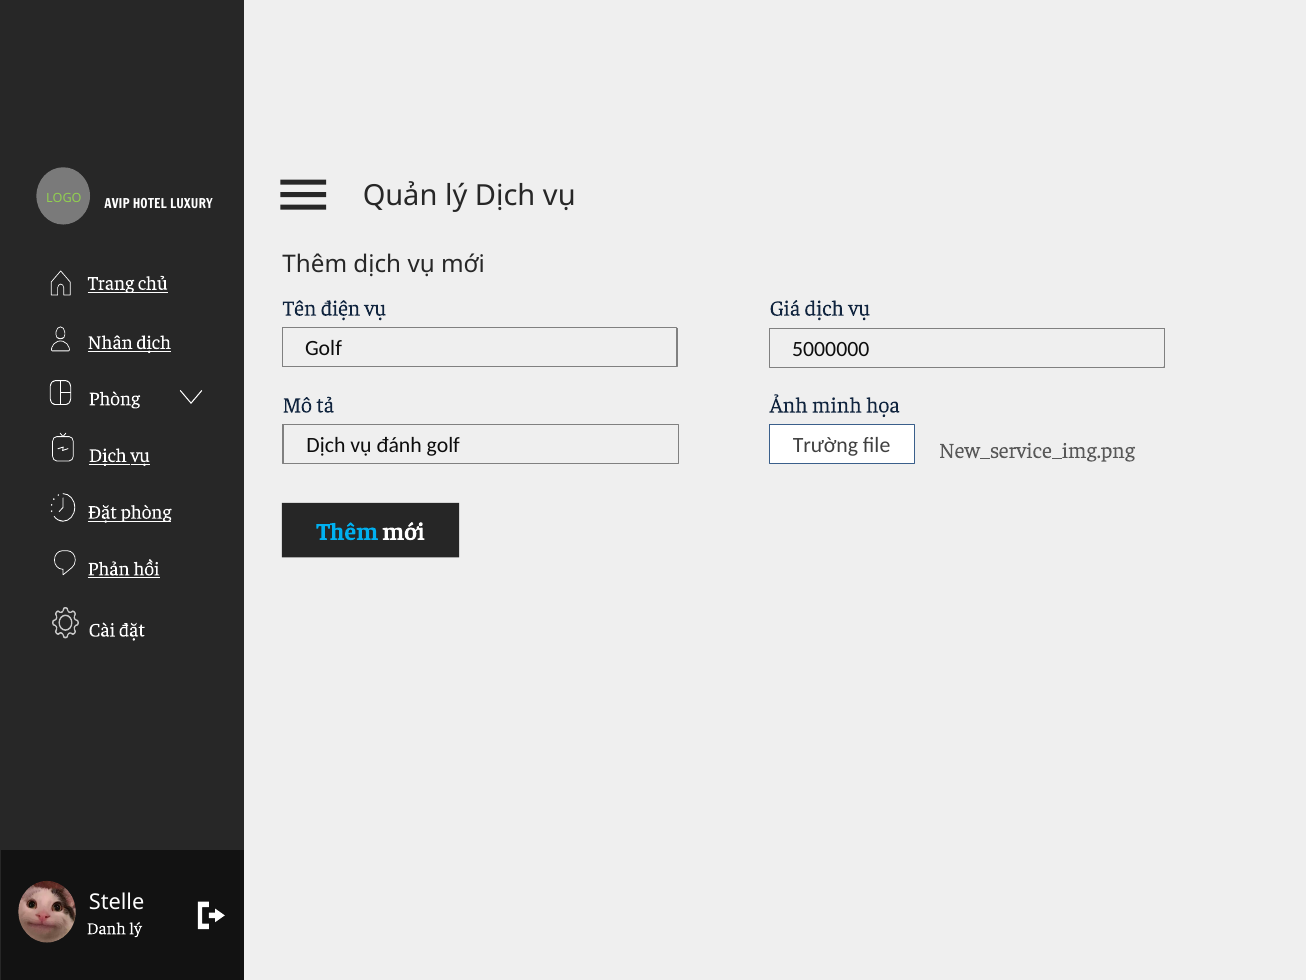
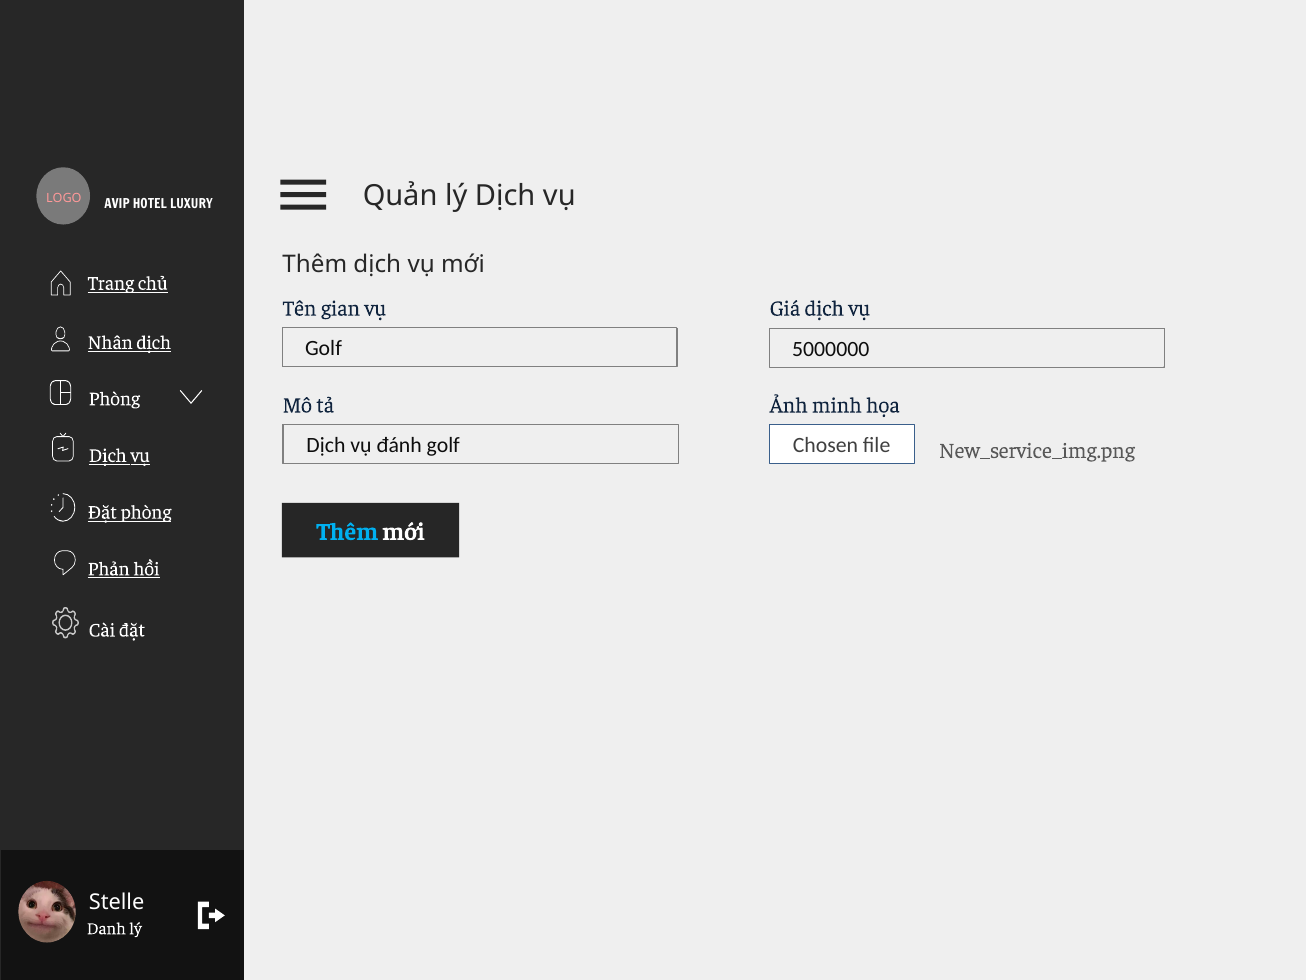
LOGO colour: light green -> pink
điện: điện -> gian
Trường at (825, 445): Trường -> Chosen
